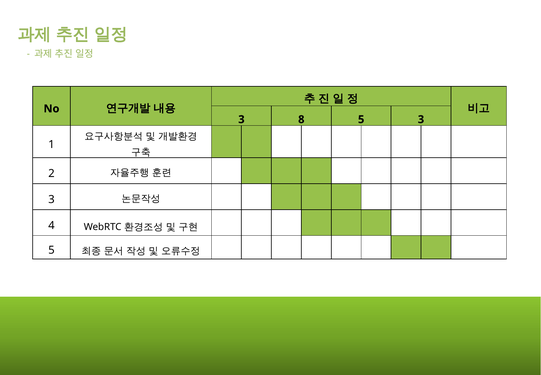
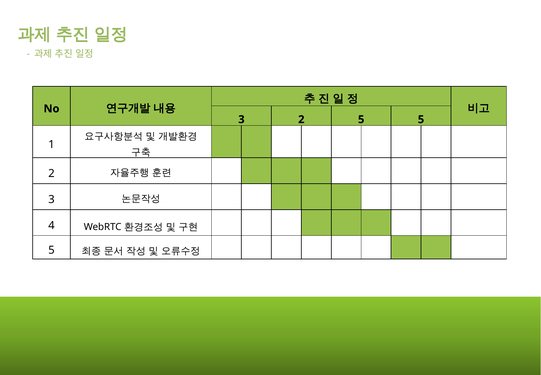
8 at (301, 119): 8 -> 2
5 3: 3 -> 5
